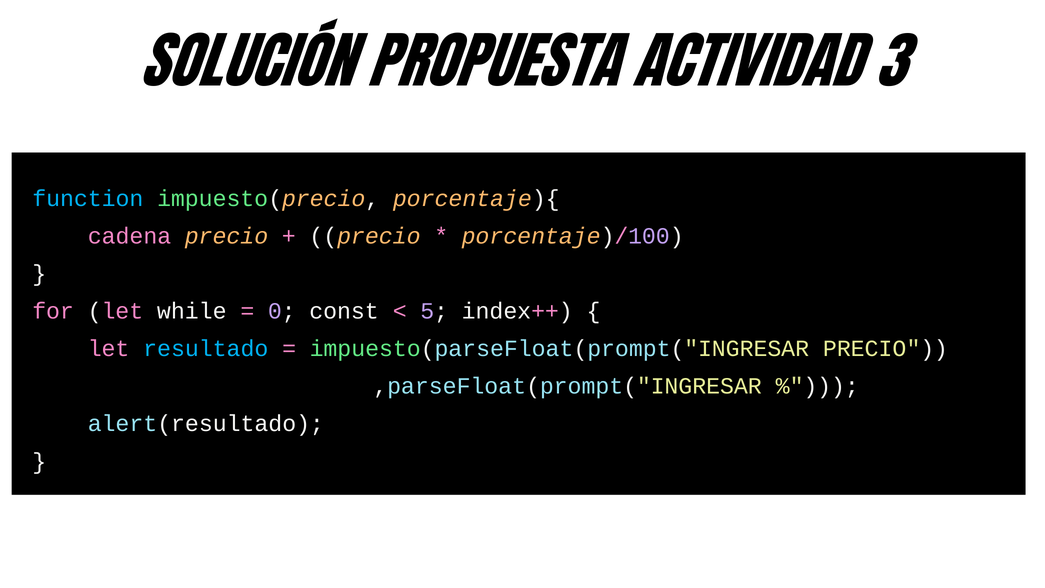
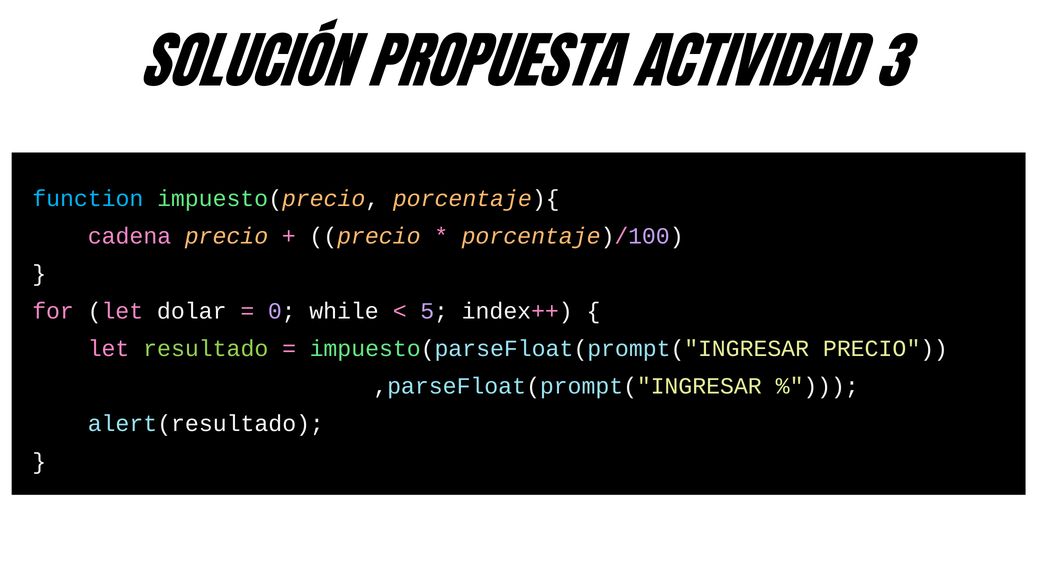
while: while -> dolar
const: const -> while
resultado colour: light blue -> light green
